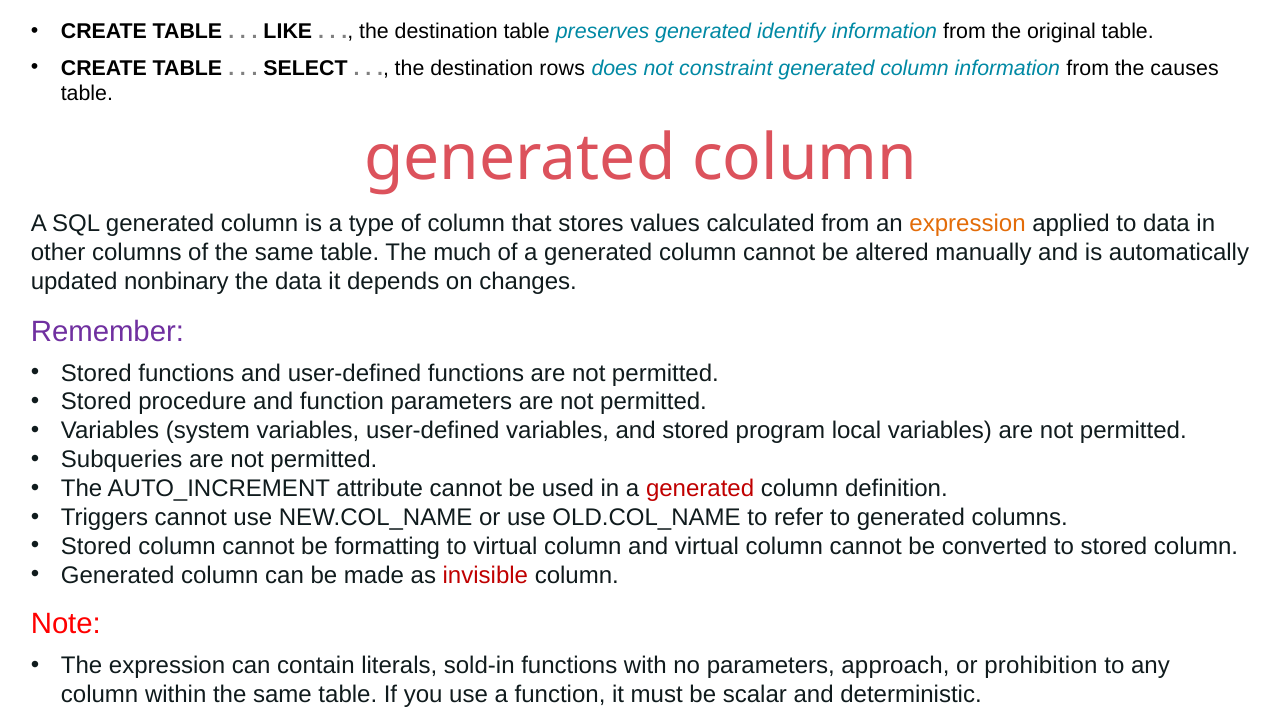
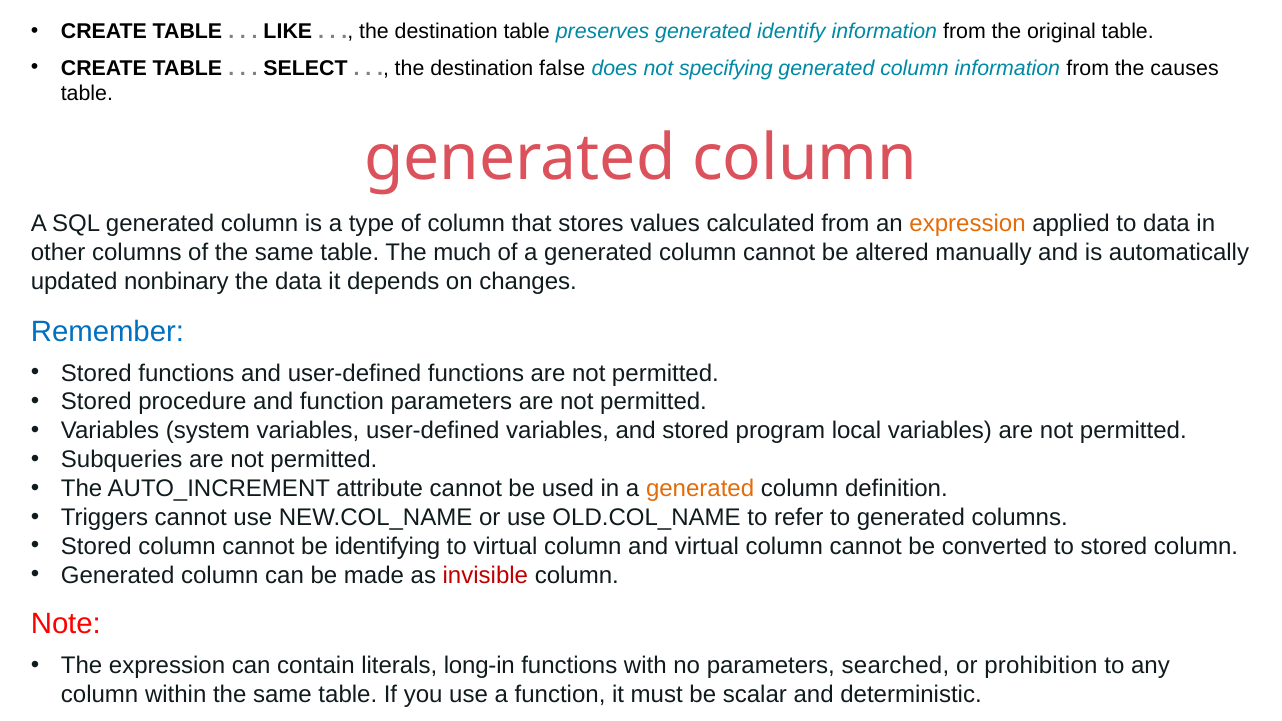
rows: rows -> false
constraint: constraint -> specifying
Remember colour: purple -> blue
generated at (700, 489) colour: red -> orange
formatting: formatting -> identifying
sold-in: sold-in -> long-in
approach: approach -> searched
